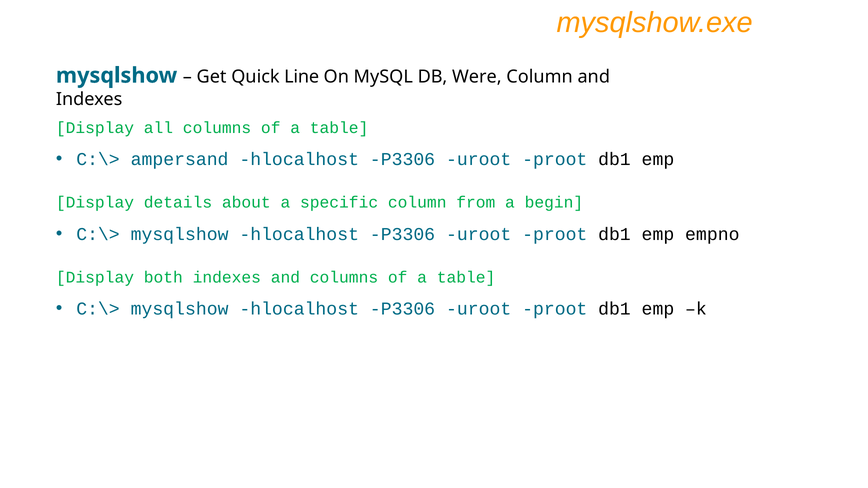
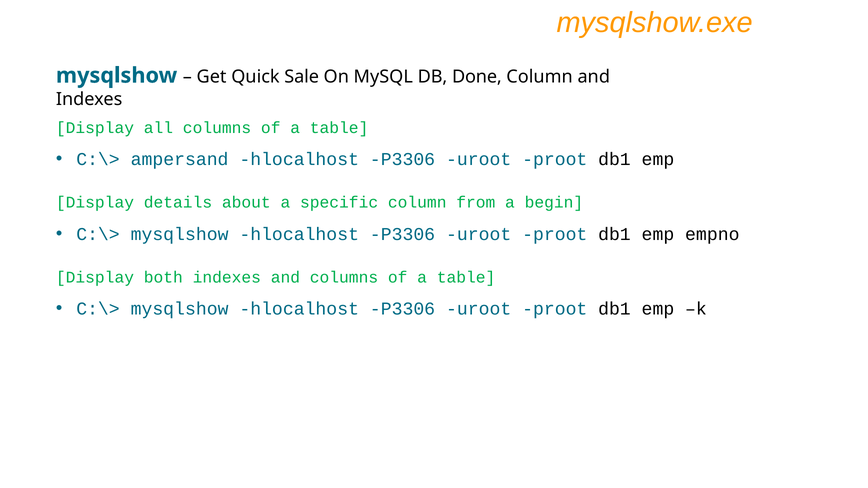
Line: Line -> Sale
Were: Were -> Done
